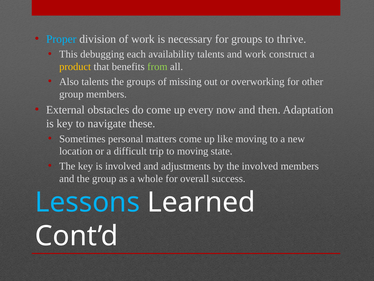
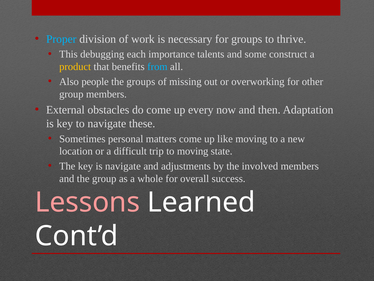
availability: availability -> importance
and work: work -> some
from colour: light green -> light blue
Also talents: talents -> people
is involved: involved -> navigate
Lessons colour: light blue -> pink
